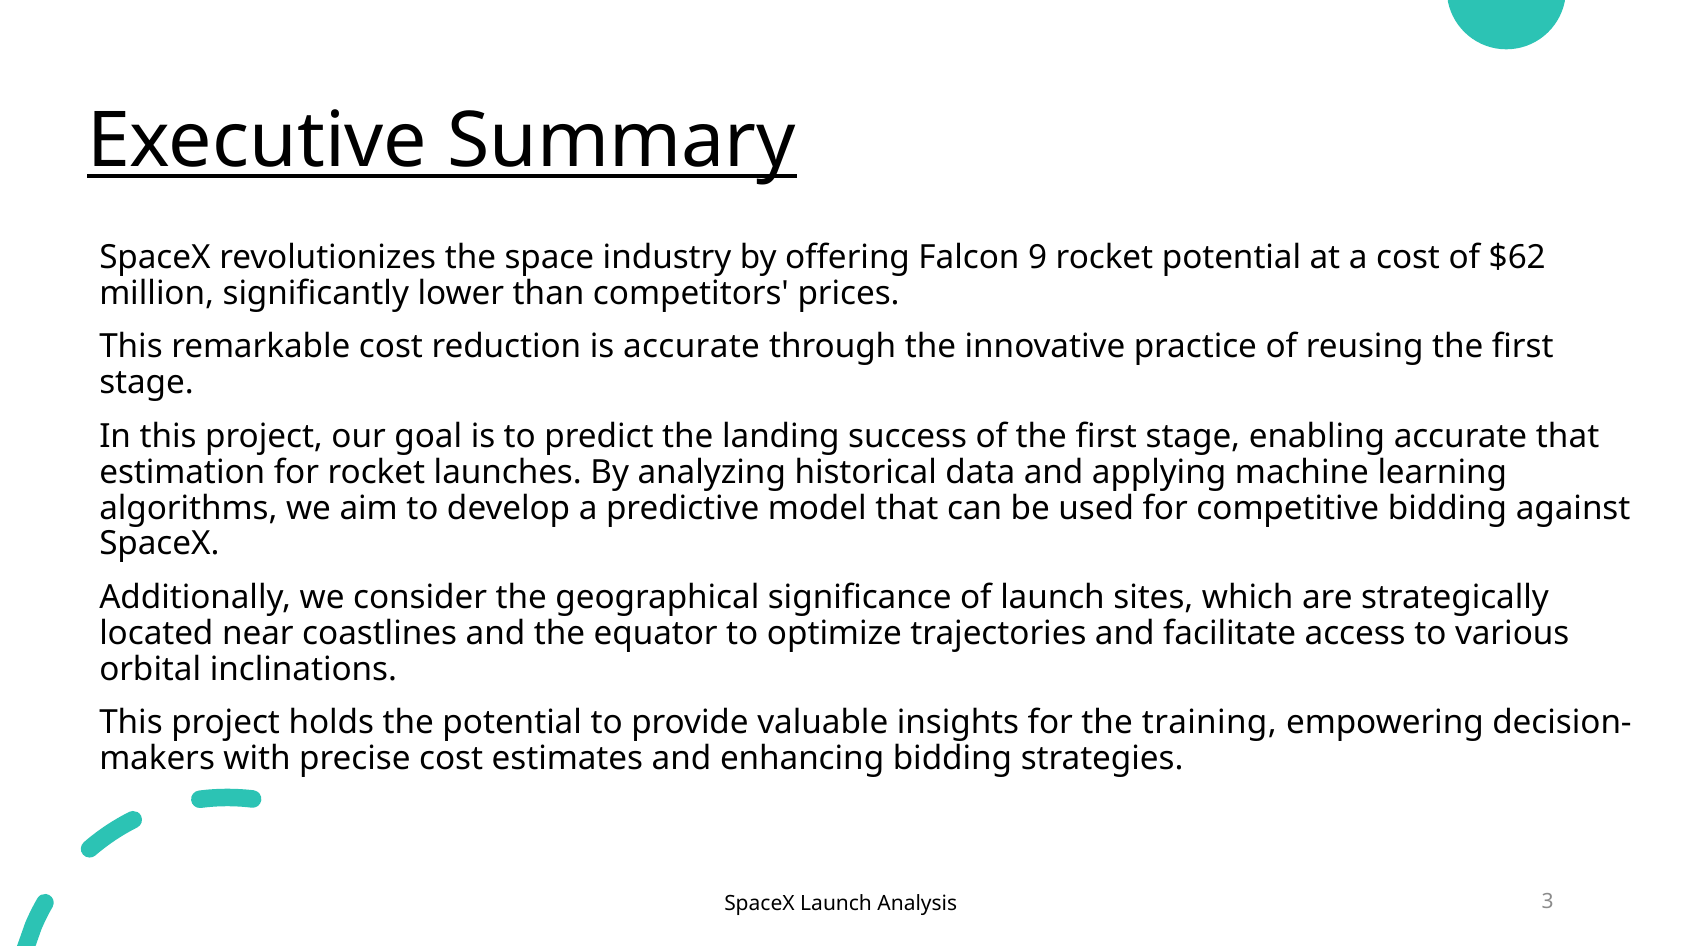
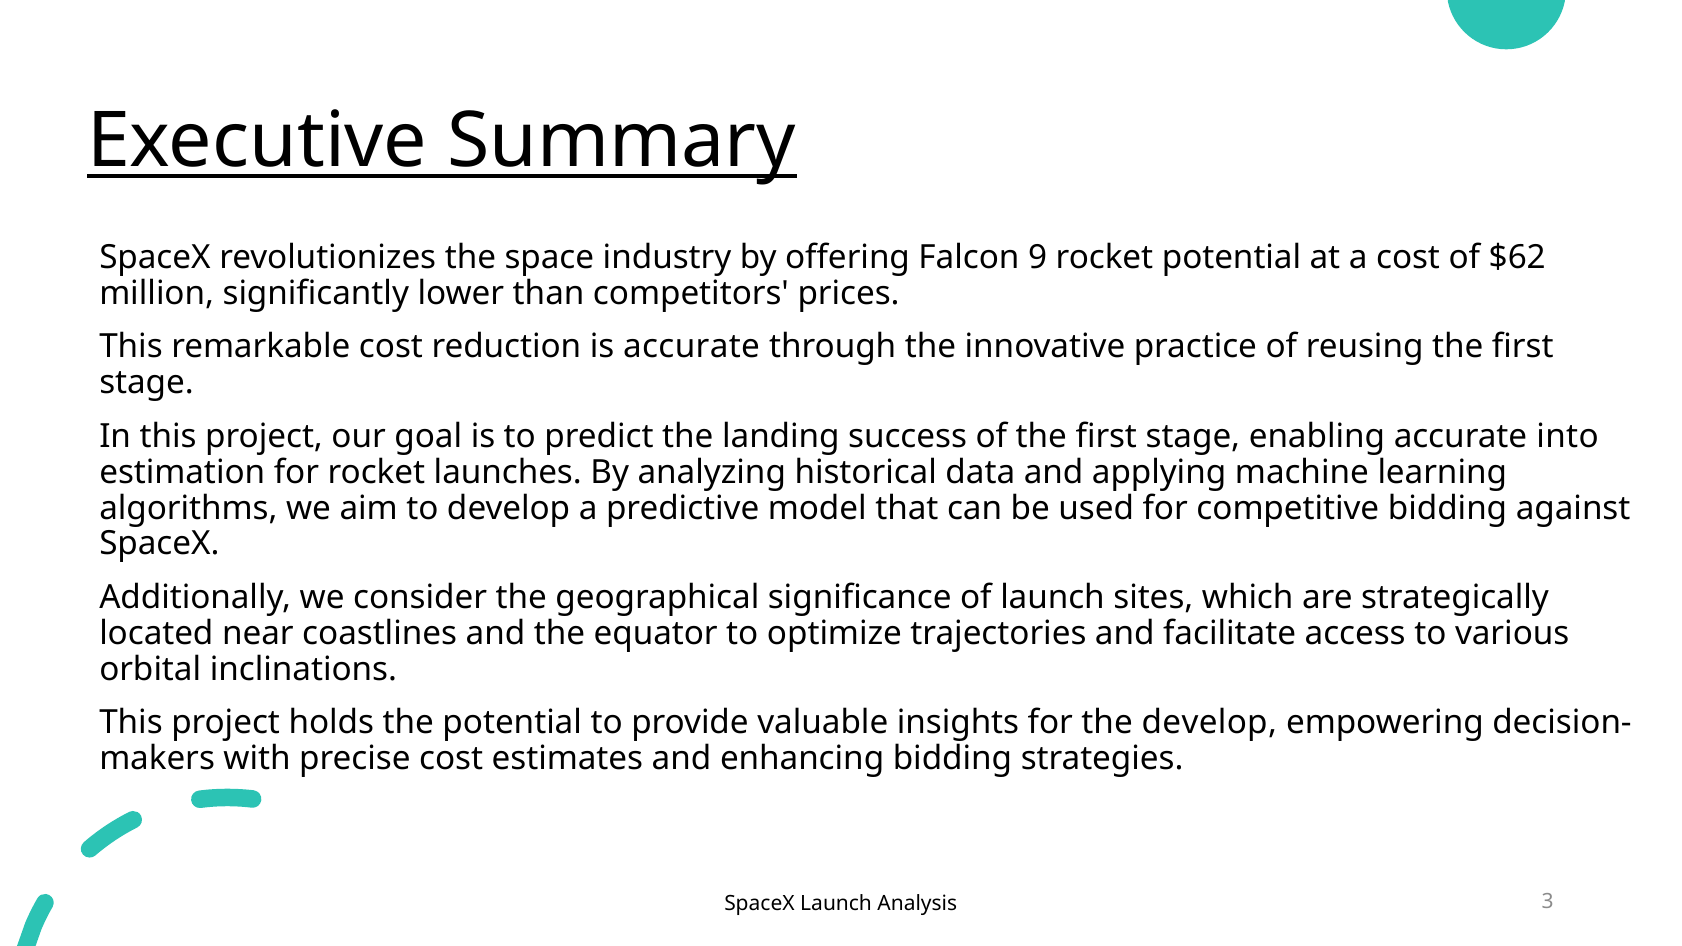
accurate that: that -> into
the training: training -> develop
